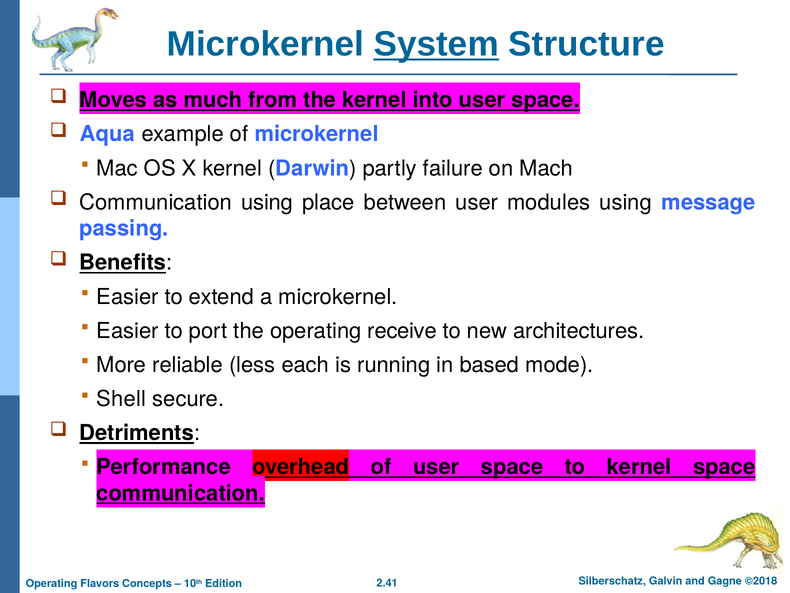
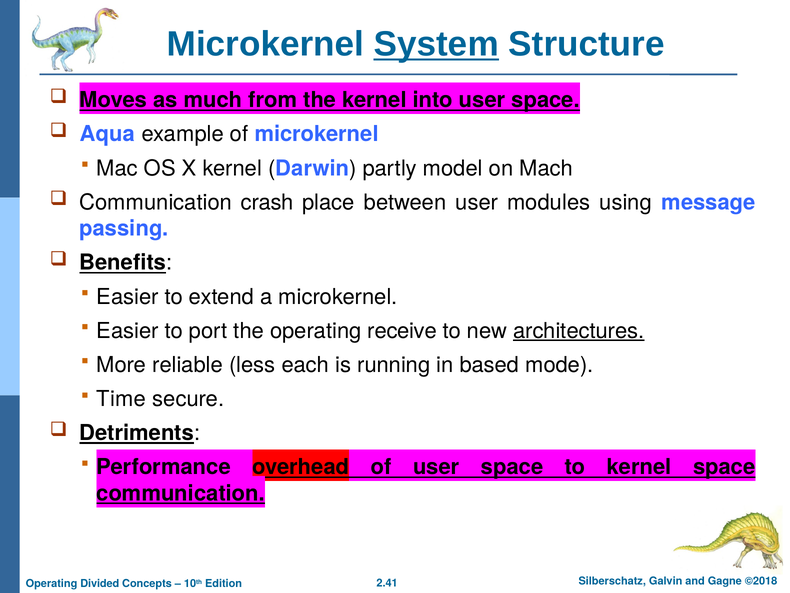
failure: failure -> model
Communication using: using -> crash
architectures underline: none -> present
Shell: Shell -> Time
Flavors: Flavors -> Divided
